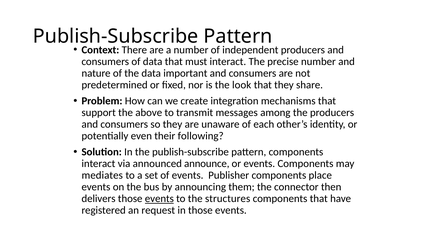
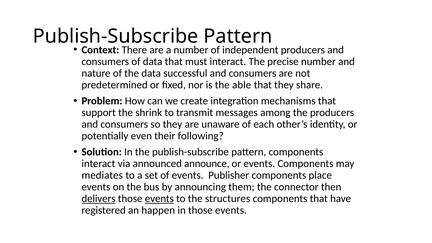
important: important -> successful
look: look -> able
above: above -> shrink
delivers underline: none -> present
request: request -> happen
